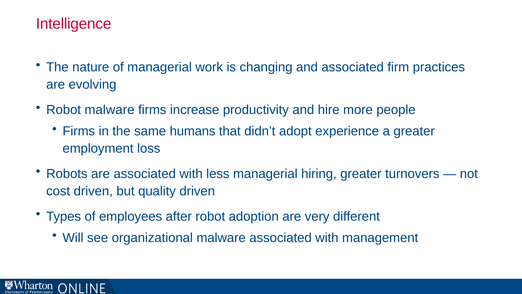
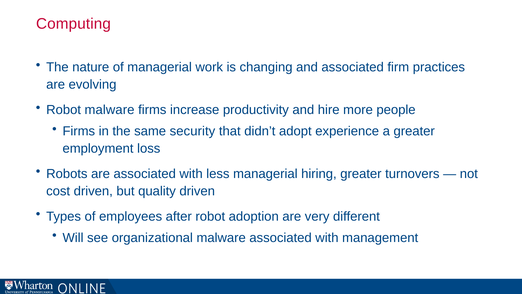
Intelligence: Intelligence -> Computing
humans: humans -> security
